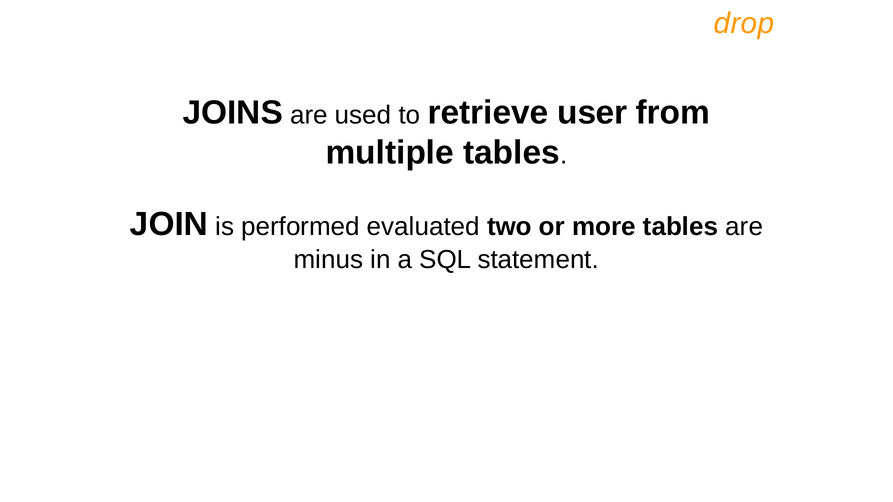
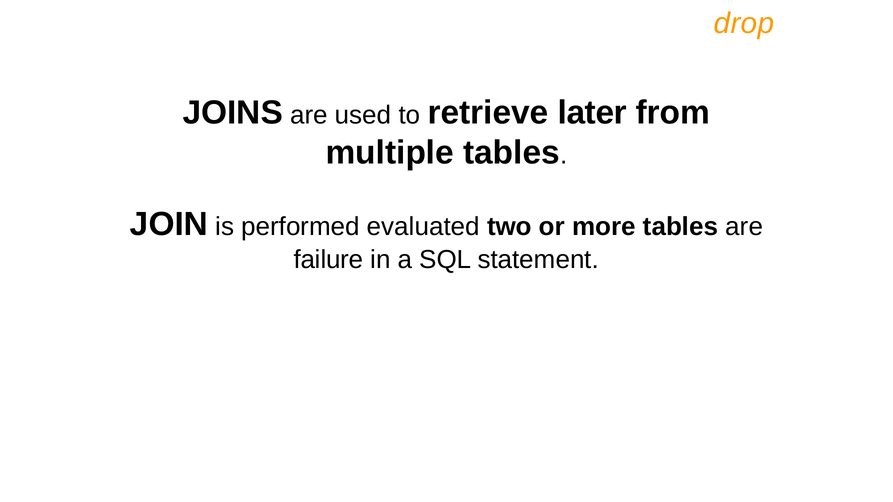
user: user -> later
minus: minus -> failure
